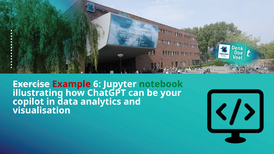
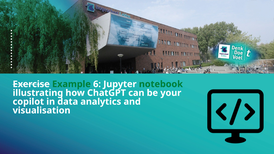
Example colour: red -> green
